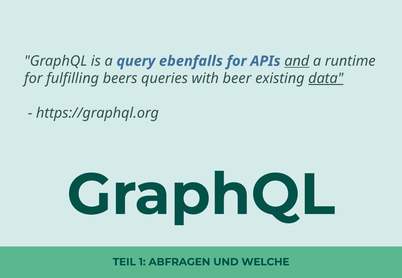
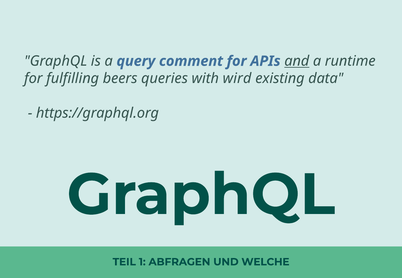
ebenfalls: ebenfalls -> comment
beer: beer -> wird
data underline: present -> none
